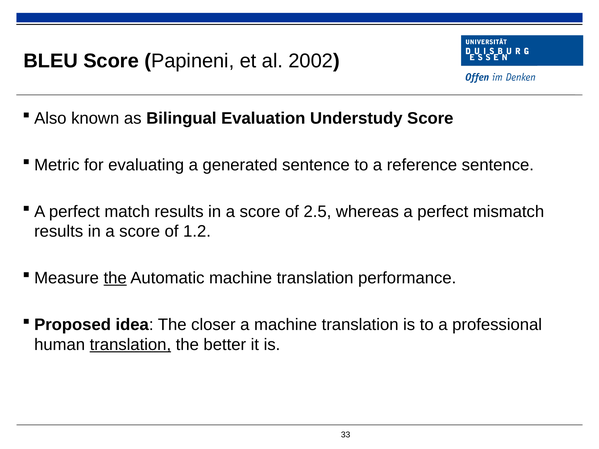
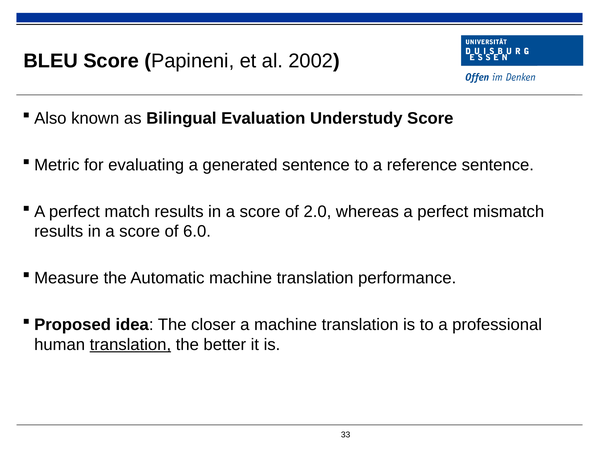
2.5: 2.5 -> 2.0
1.2: 1.2 -> 6.0
the at (115, 278) underline: present -> none
